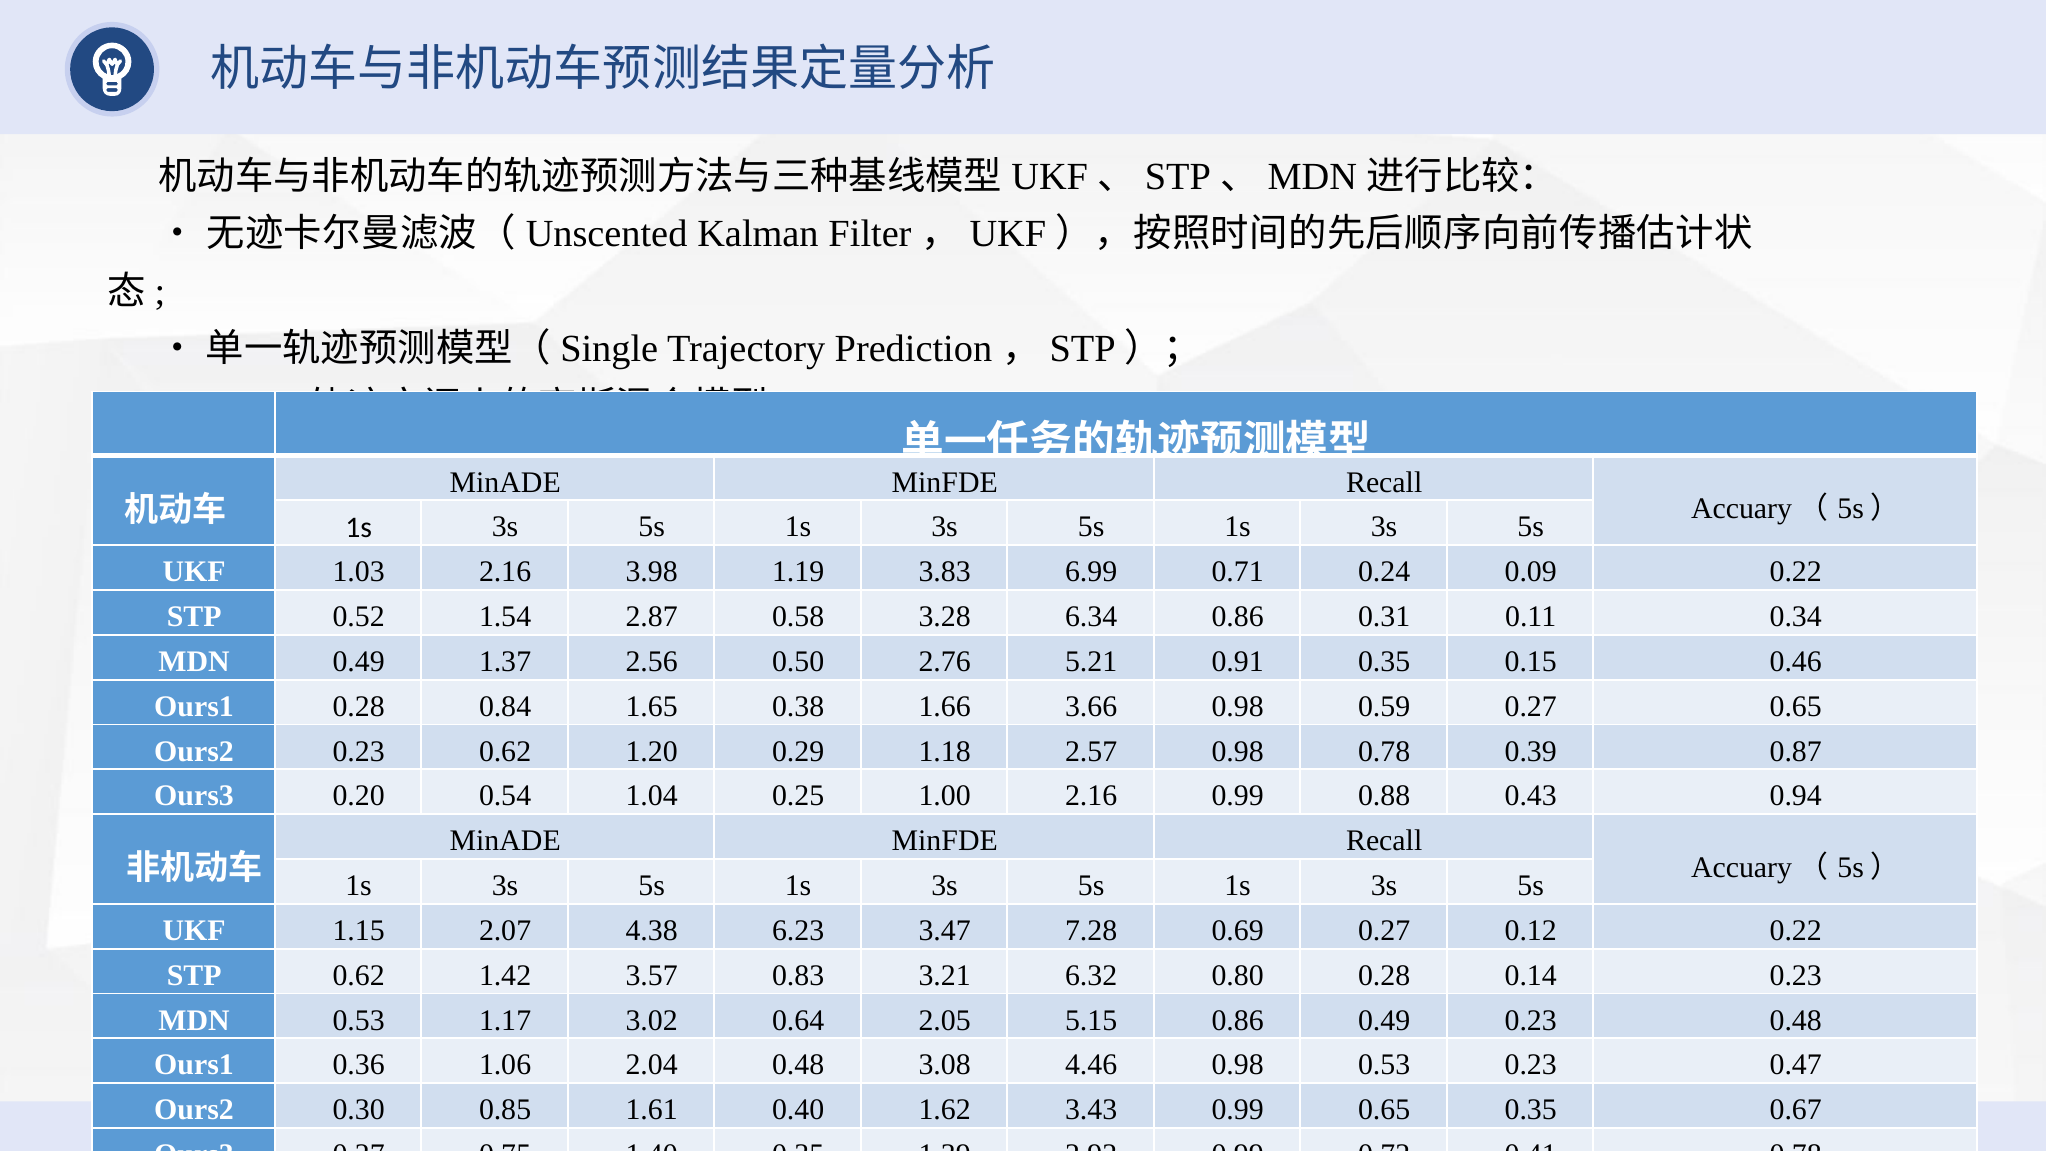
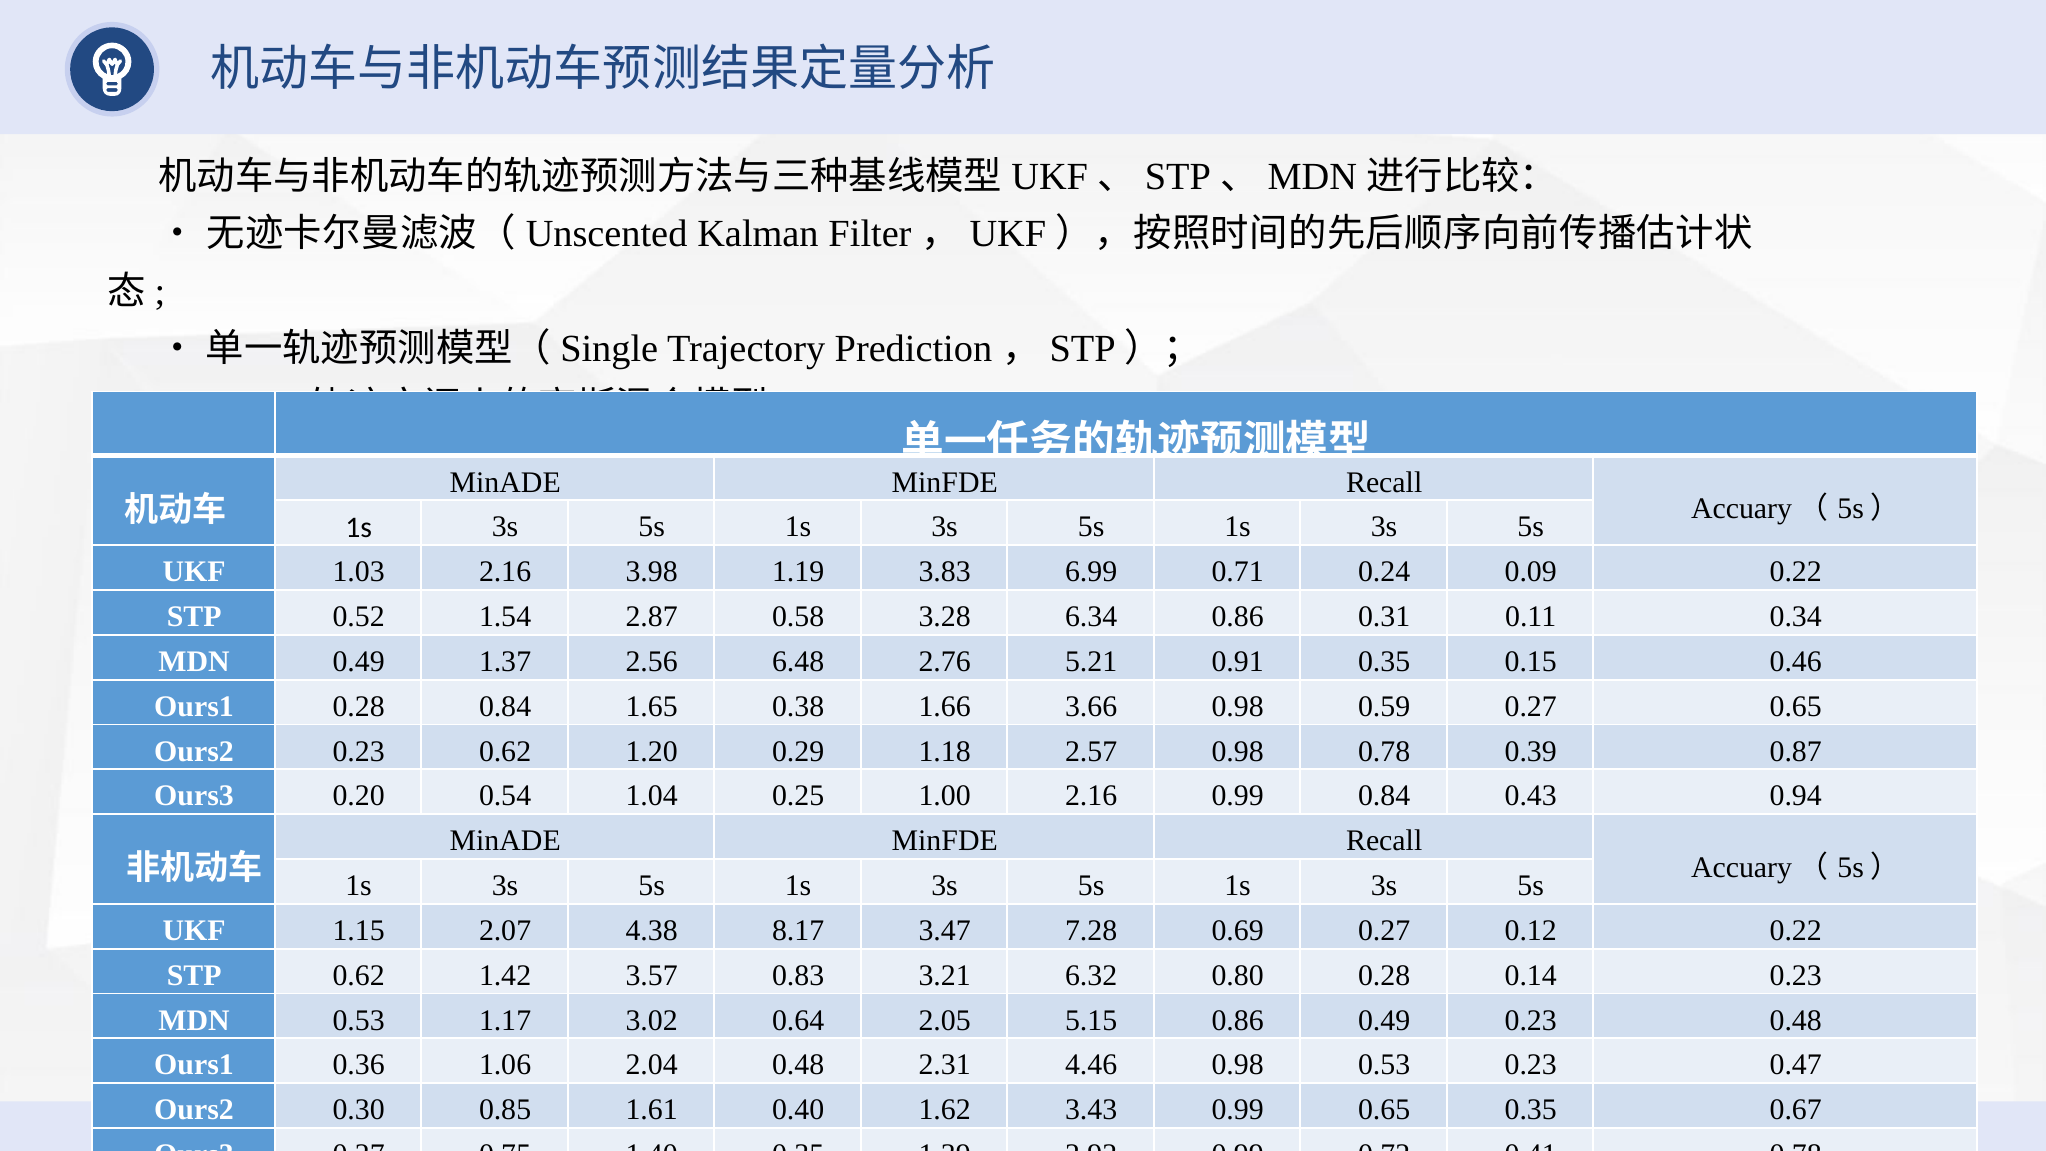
0.50: 0.50 -> 6.48
0.99 0.88: 0.88 -> 0.84
6.23: 6.23 -> 8.17
3.08: 3.08 -> 2.31
